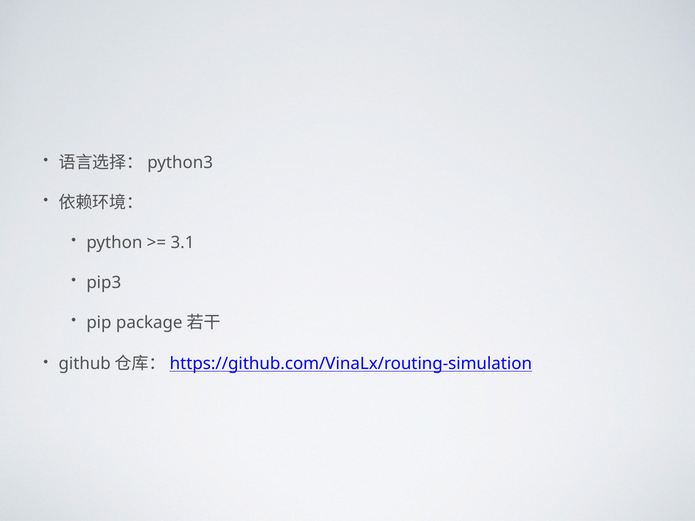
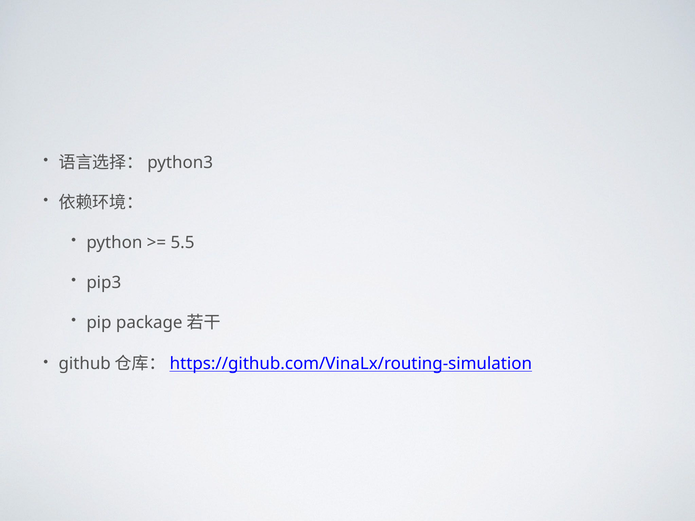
3.1: 3.1 -> 5.5
